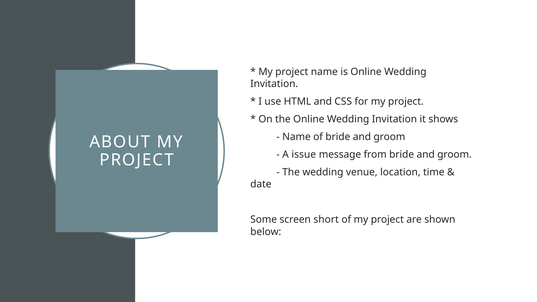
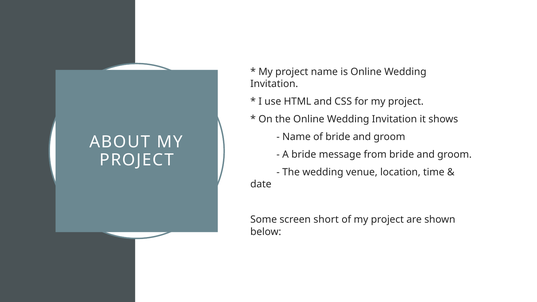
A issue: issue -> bride
